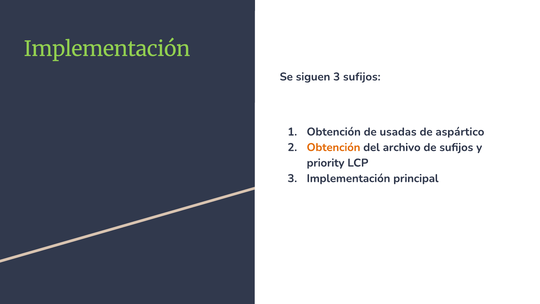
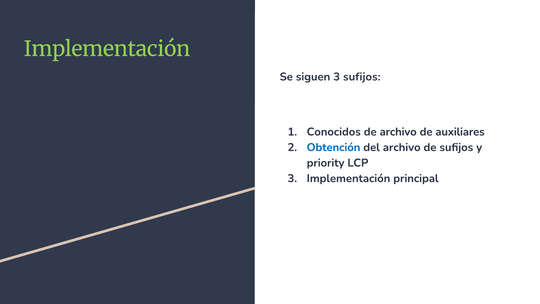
Obtención at (334, 132): Obtención -> Conocidos
de usadas: usadas -> archivo
aspártico: aspártico -> auxiliares
Obtención at (334, 147) colour: orange -> blue
